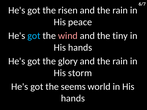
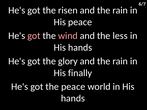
got at (34, 36) colour: light blue -> pink
tiny: tiny -> less
storm: storm -> finally
the seems: seems -> peace
